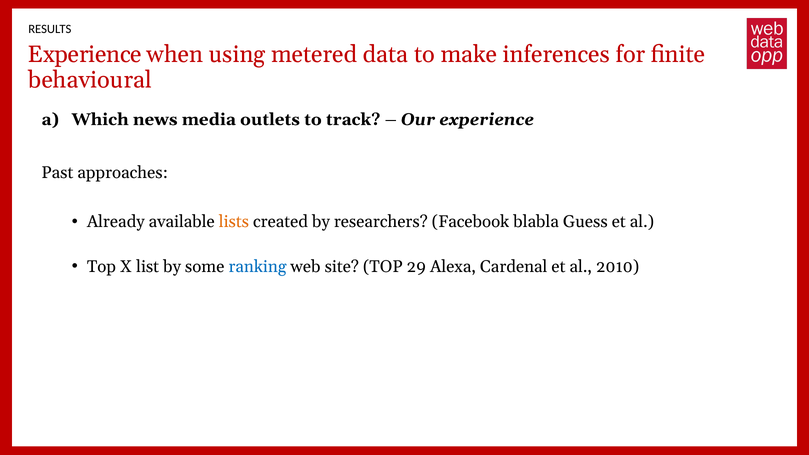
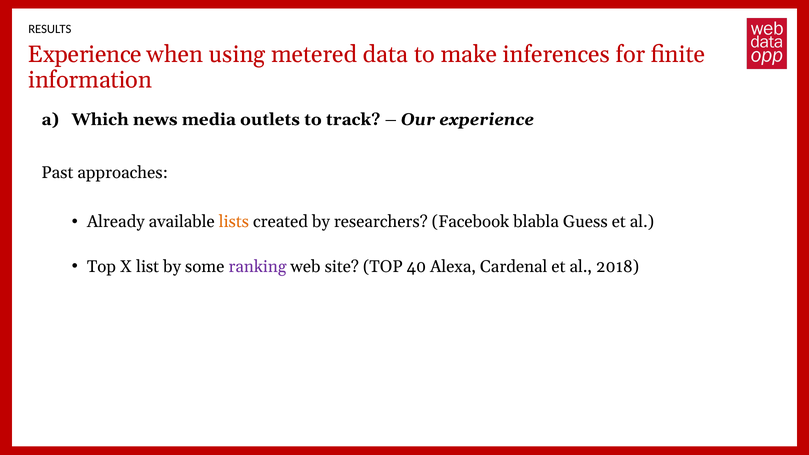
behavioural: behavioural -> information
ranking colour: blue -> purple
29: 29 -> 40
2010: 2010 -> 2018
